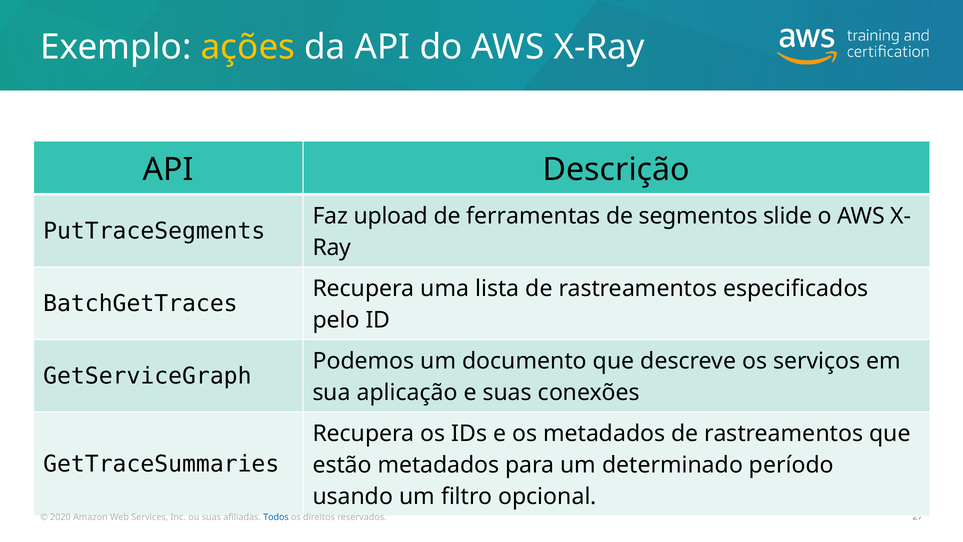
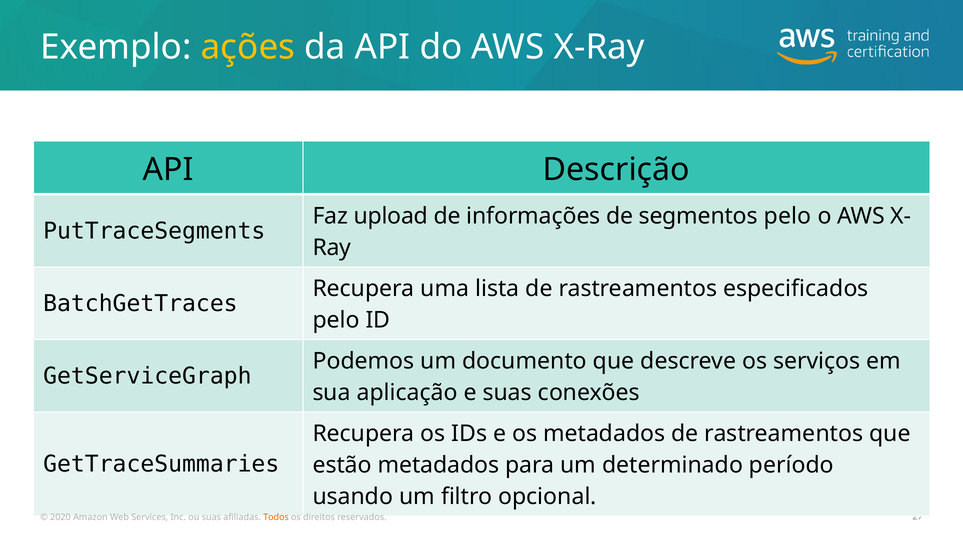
ferramentas: ferramentas -> informações
segmentos slide: slide -> pelo
Todos colour: blue -> orange
